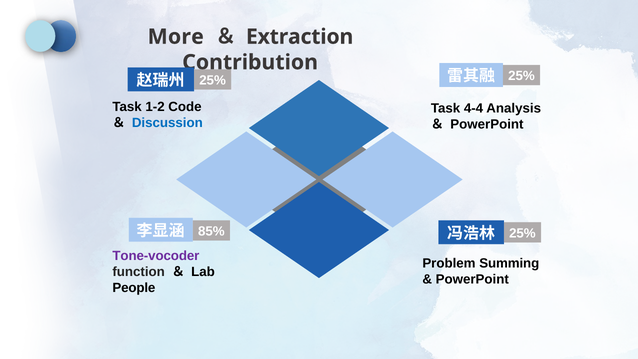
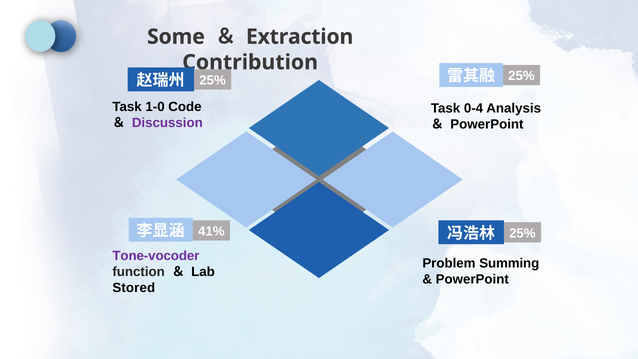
More: More -> Some
1-2: 1-2 -> 1-0
4-4: 4-4 -> 0-4
Discussion colour: blue -> purple
85%: 85% -> 41%
People: People -> Stored
